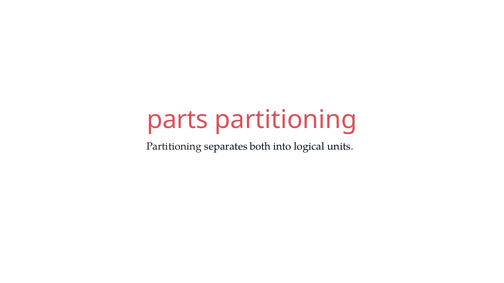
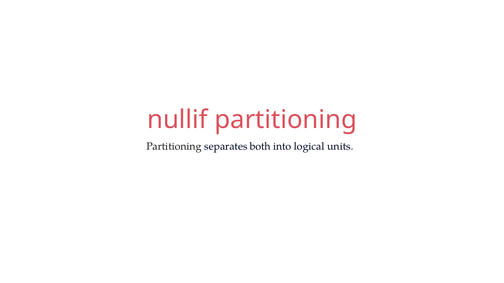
parts: parts -> nullif
